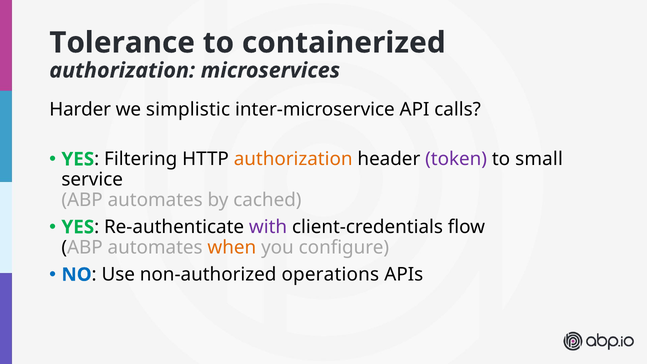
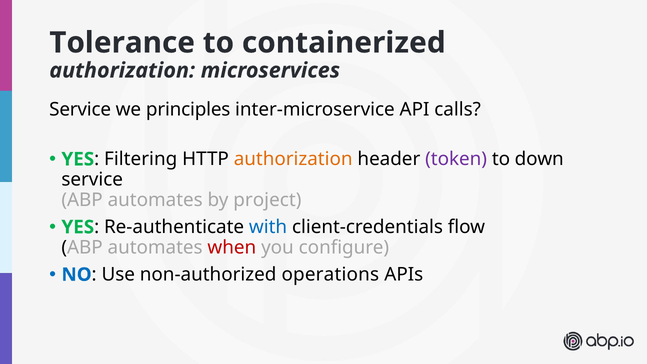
Harder at (80, 109): Harder -> Service
simplistic: simplistic -> principles
small: small -> down
cached: cached -> project
with colour: purple -> blue
when colour: orange -> red
